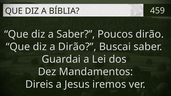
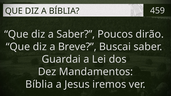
a Dirão: Dirão -> Breve
Direis at (39, 84): Direis -> Bíblia
